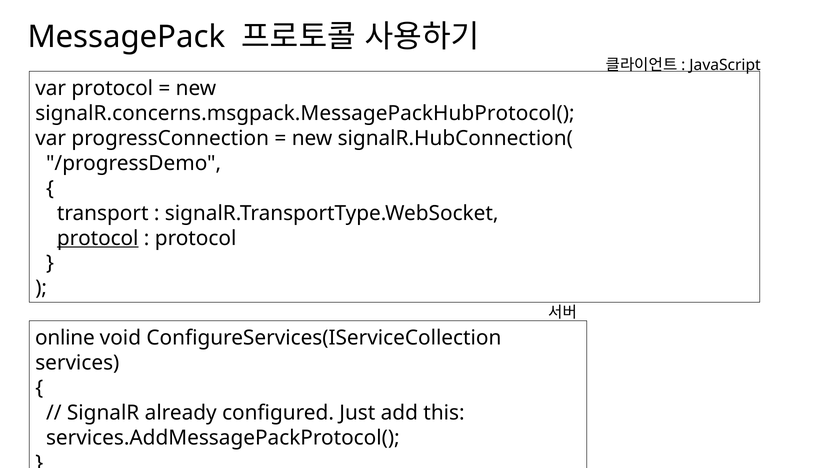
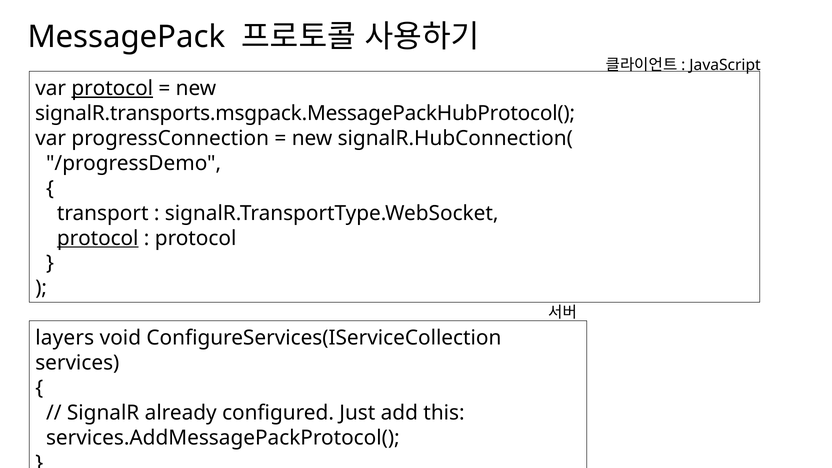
protocol at (112, 88) underline: none -> present
signalR.concerns.msgpack.MessagePackHubProtocol(: signalR.concerns.msgpack.MessagePackHubProtocol( -> signalR.transports.msgpack.MessagePackHubProtocol(
online: online -> layers
